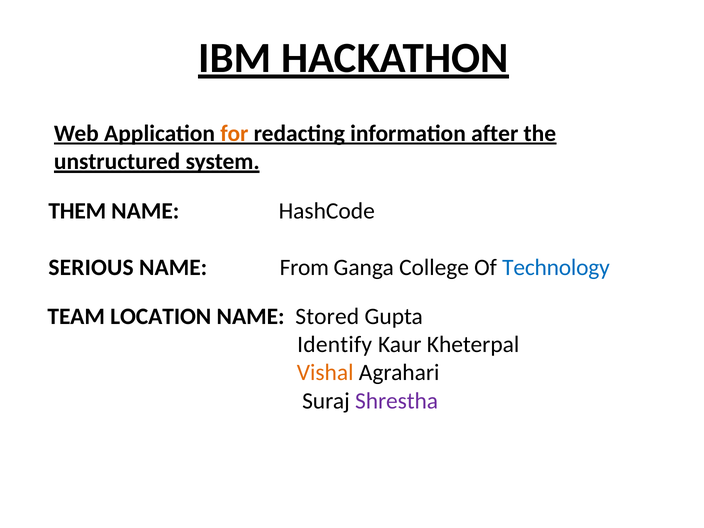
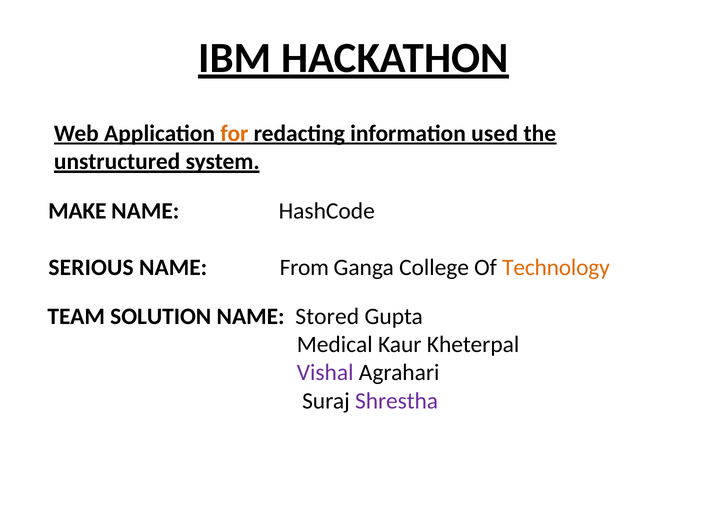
after: after -> used
THEM: THEM -> MAKE
Technology colour: blue -> orange
LOCATION: LOCATION -> SOLUTION
Identify: Identify -> Medical
Vishal colour: orange -> purple
